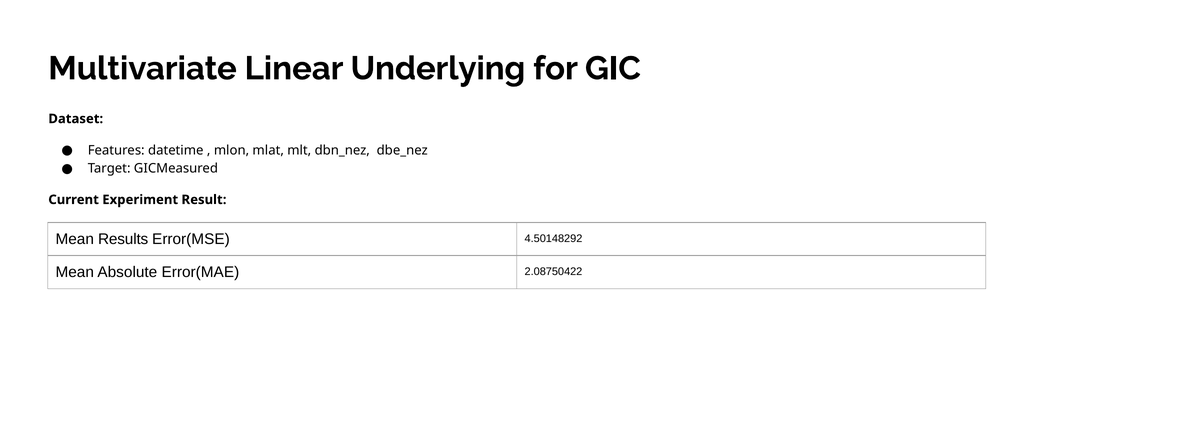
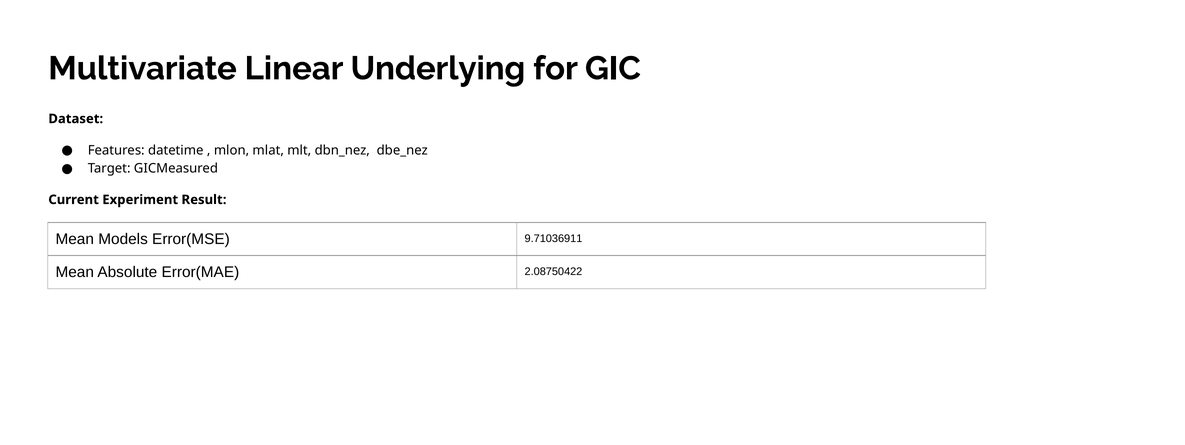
Results: Results -> Models
4.50148292: 4.50148292 -> 9.71036911
